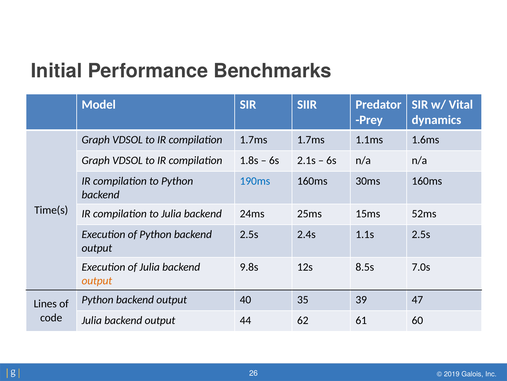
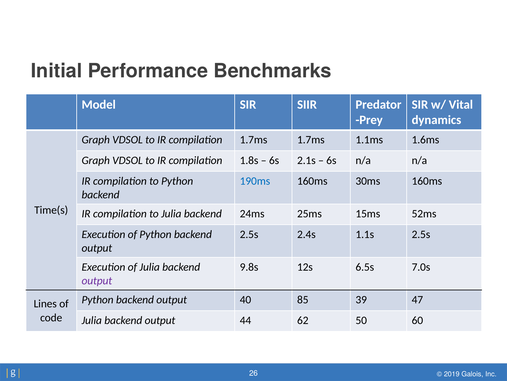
8.5s: 8.5s -> 6.5s
output at (97, 280) colour: orange -> purple
35: 35 -> 85
61: 61 -> 50
